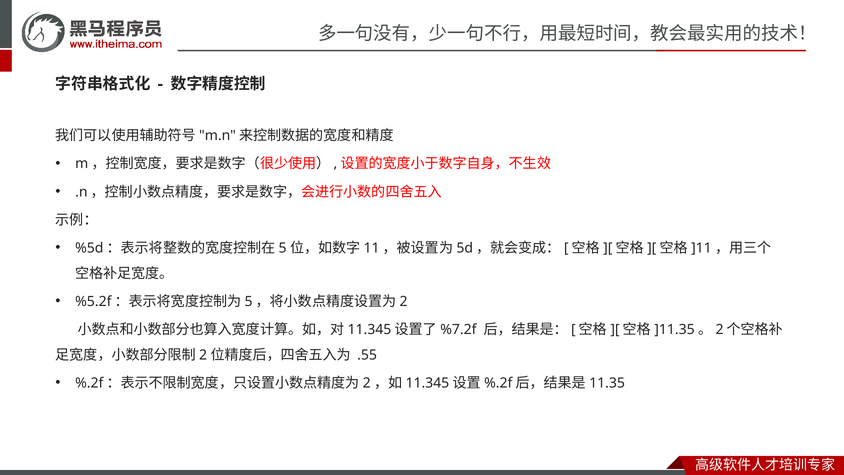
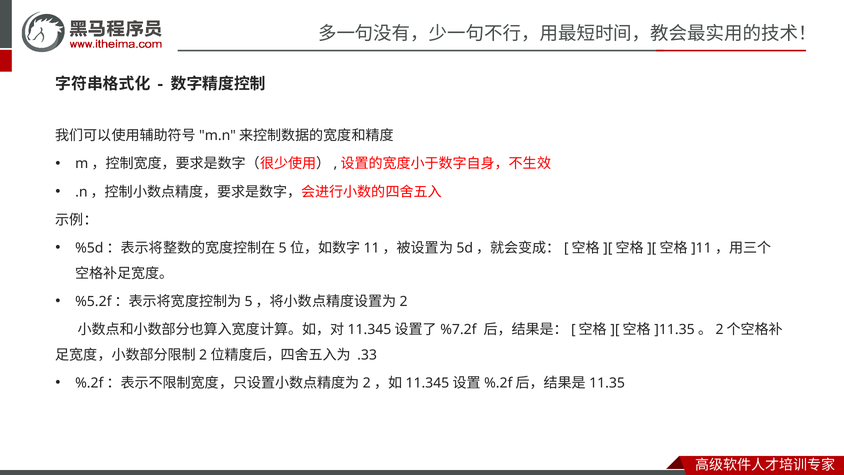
.55: .55 -> .33
